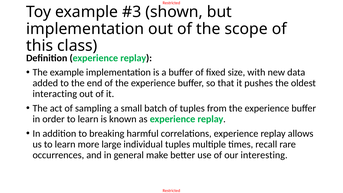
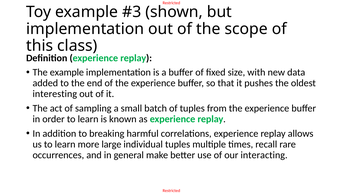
interacting: interacting -> interesting
interesting: interesting -> interacting
